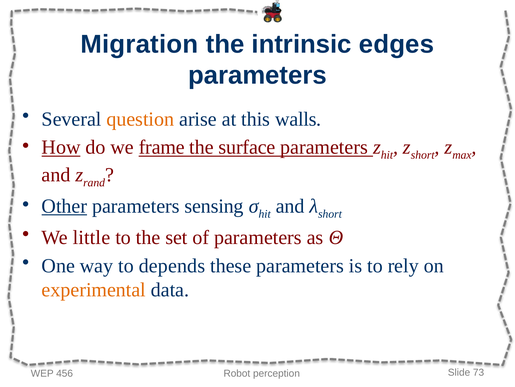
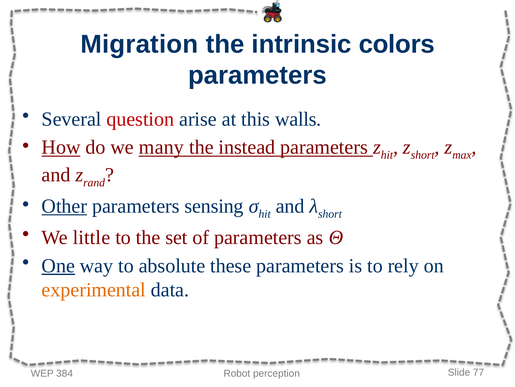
edges: edges -> colors
question colour: orange -> red
frame: frame -> many
surface: surface -> instead
One underline: none -> present
depends: depends -> absolute
456: 456 -> 384
73: 73 -> 77
